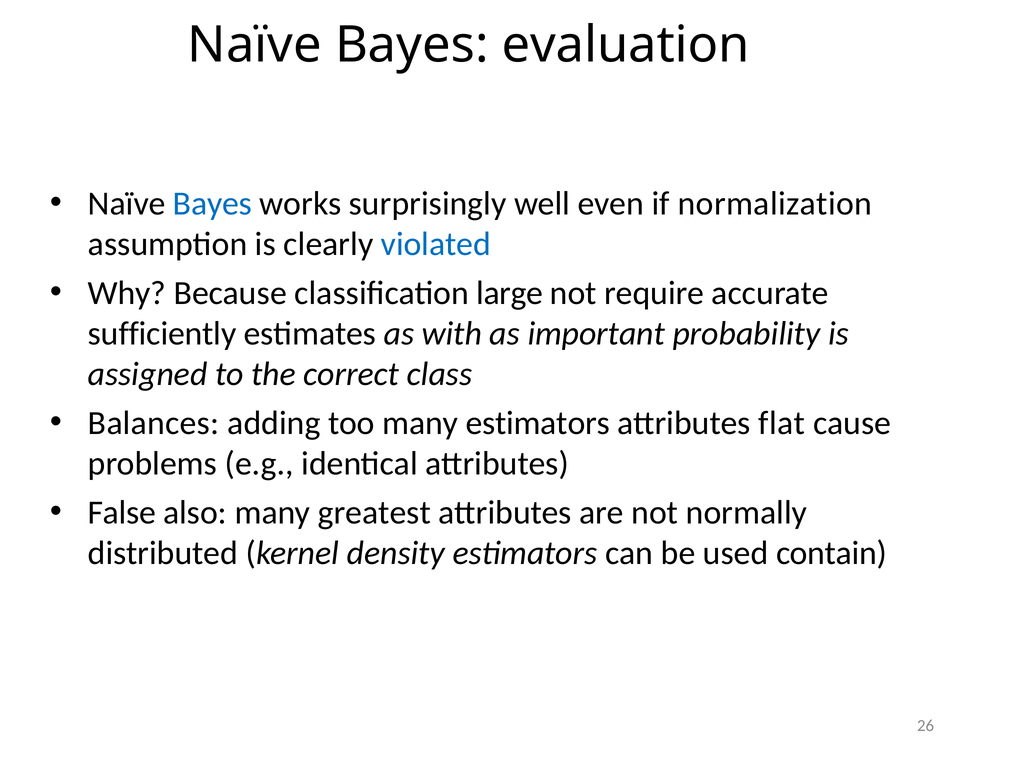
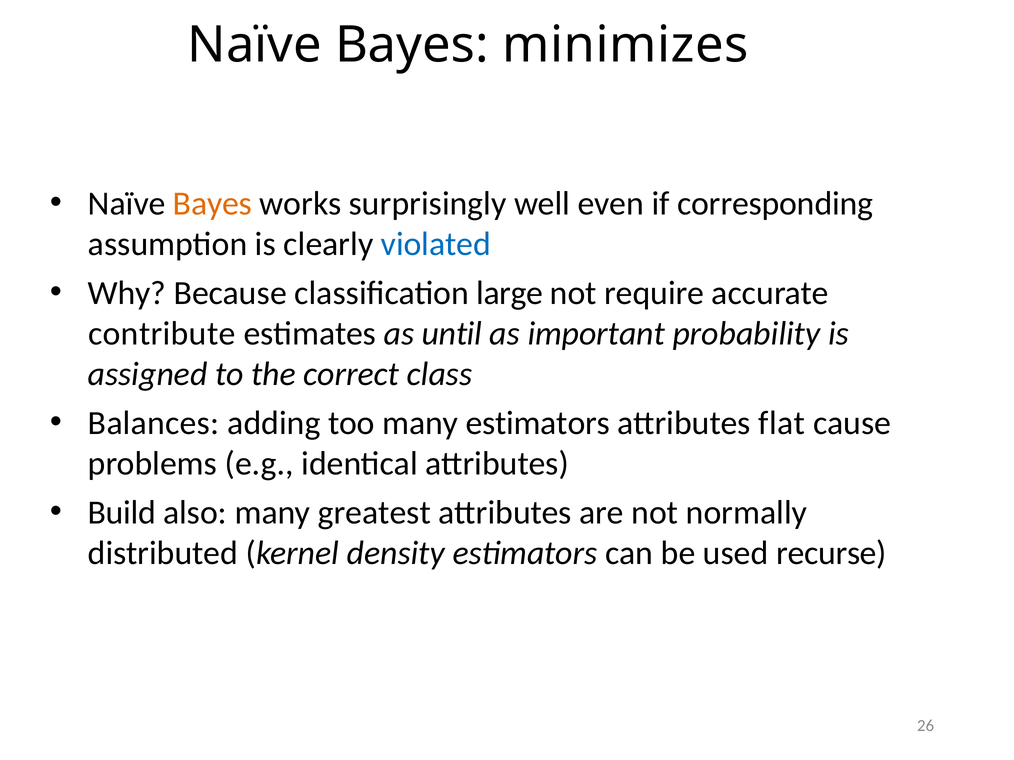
evaluation: evaluation -> minimizes
Bayes at (212, 204) colour: blue -> orange
normalization: normalization -> corresponding
sufficiently: sufficiently -> contribute
with: with -> until
False: False -> Build
contain: contain -> recurse
